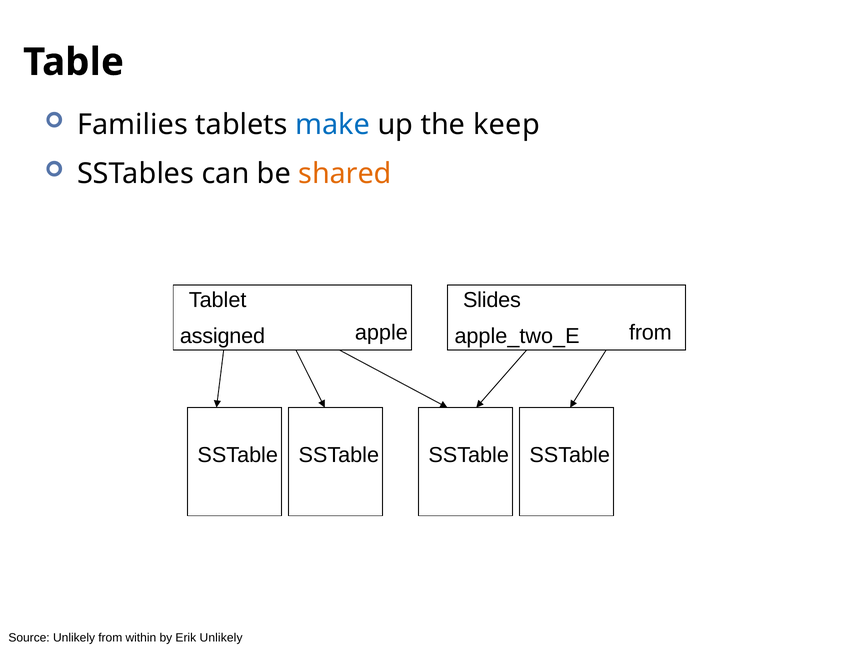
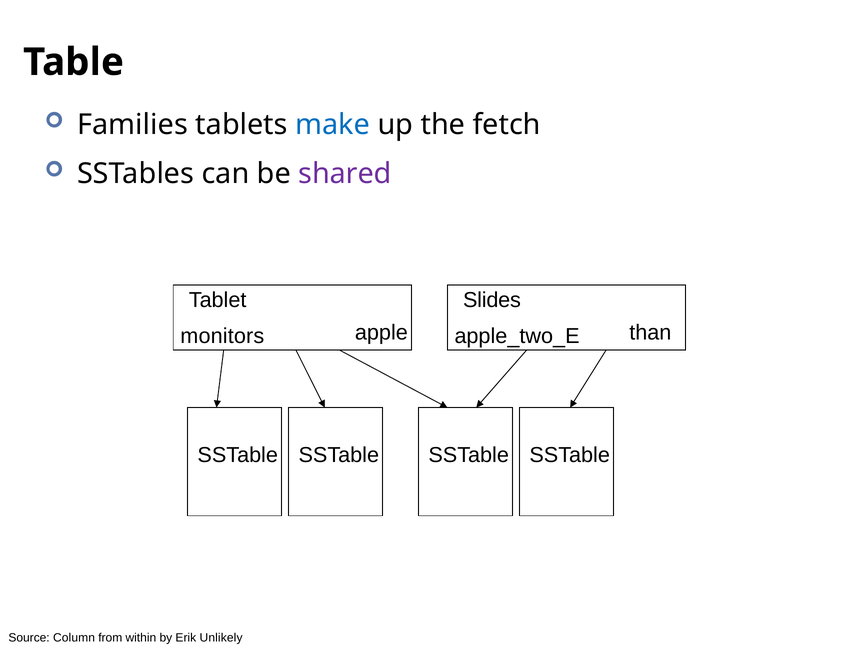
keep: keep -> fetch
shared colour: orange -> purple
assigned: assigned -> monitors
apple_two_E from: from -> than
Source Unlikely: Unlikely -> Column
